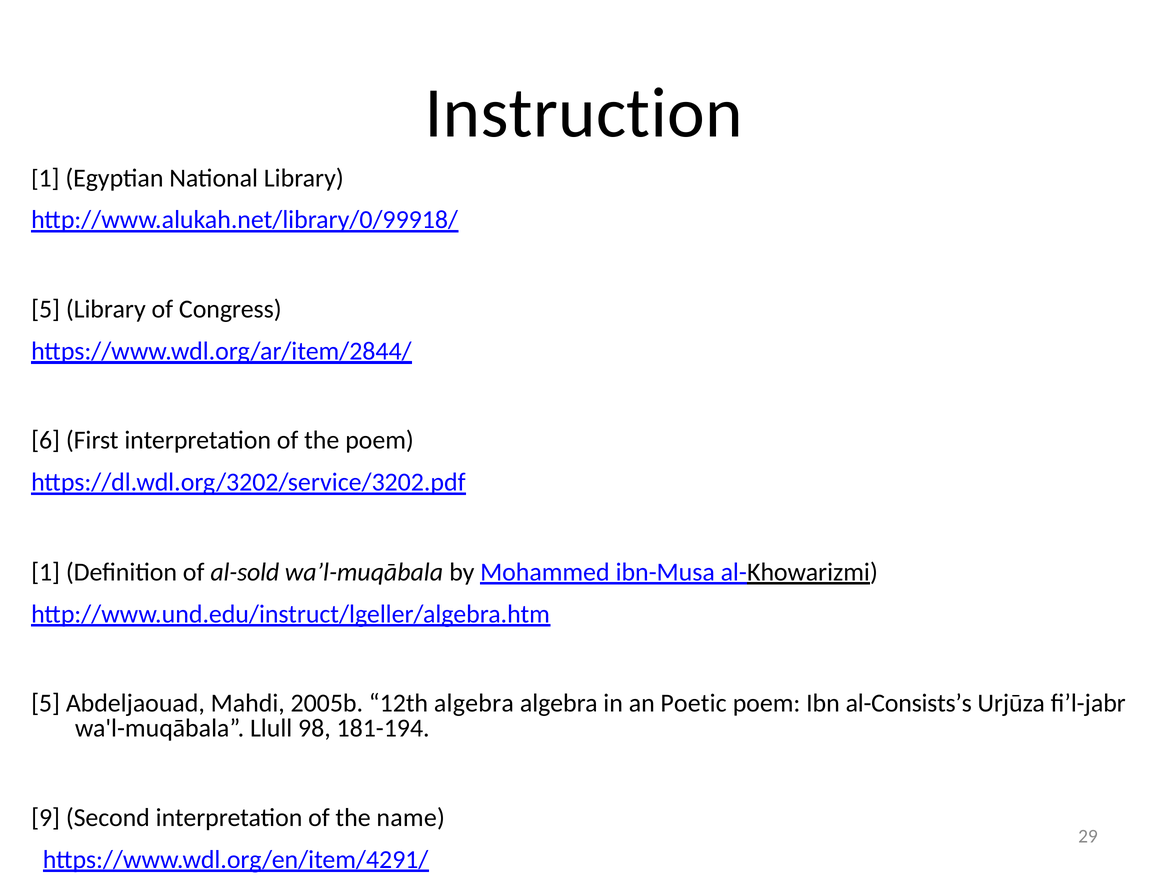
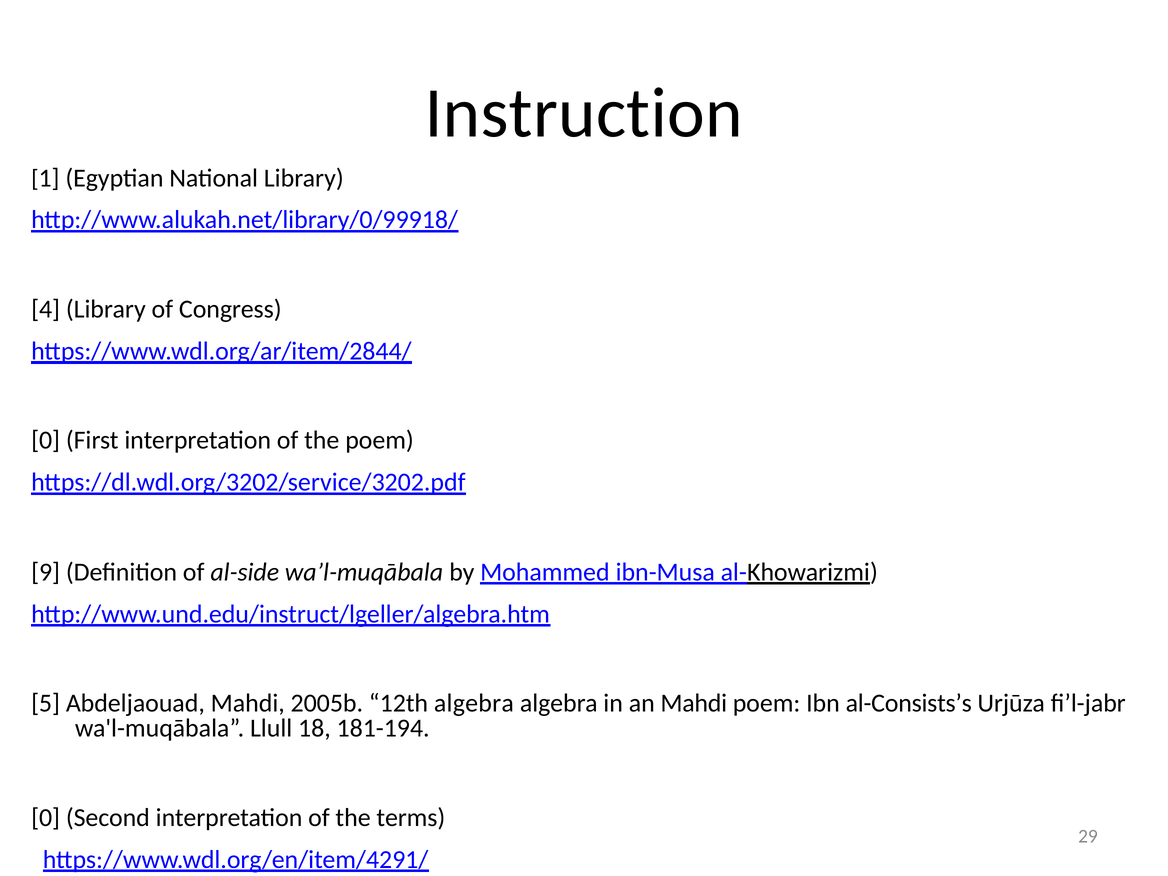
5 at (46, 309): 5 -> 4
6 at (46, 440): 6 -> 0
1 at (46, 572): 1 -> 9
al-sold: al-sold -> al-side
an Poetic: Poetic -> Mahdi
98: 98 -> 18
9 at (46, 818): 9 -> 0
name: name -> terms
